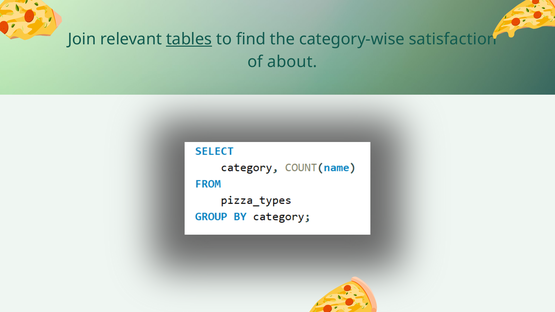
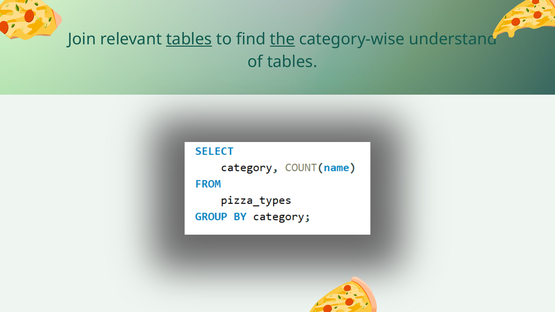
the underline: none -> present
satisfaction: satisfaction -> understand
of about: about -> tables
